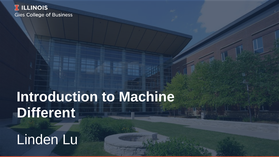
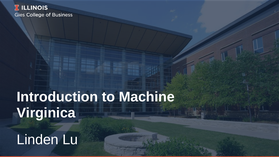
Different: Different -> Virginica
